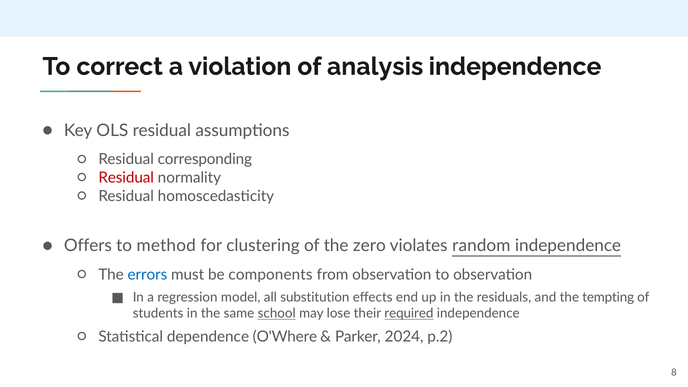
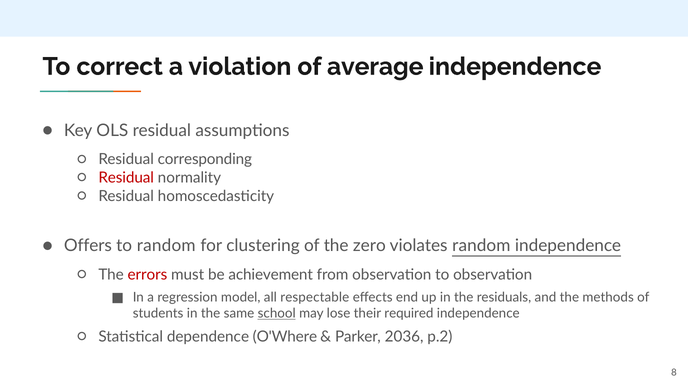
analysis: analysis -> average
to method: method -> random
errors colour: blue -> red
components: components -> achievement
substitution: substitution -> respectable
tempting: tempting -> methods
required underline: present -> none
2024: 2024 -> 2036
